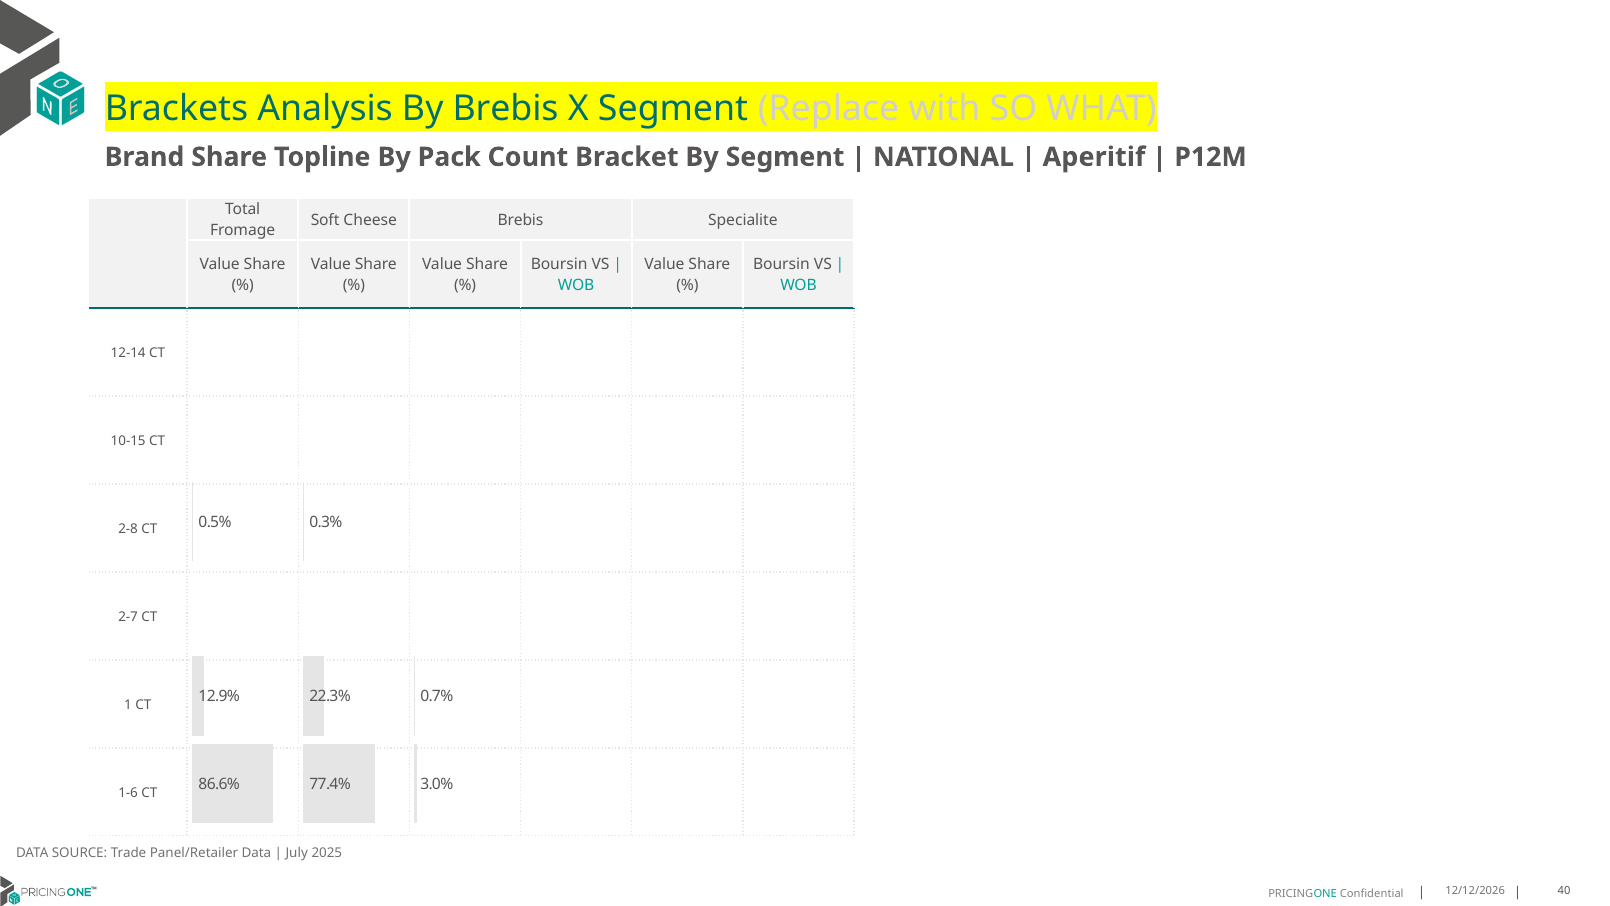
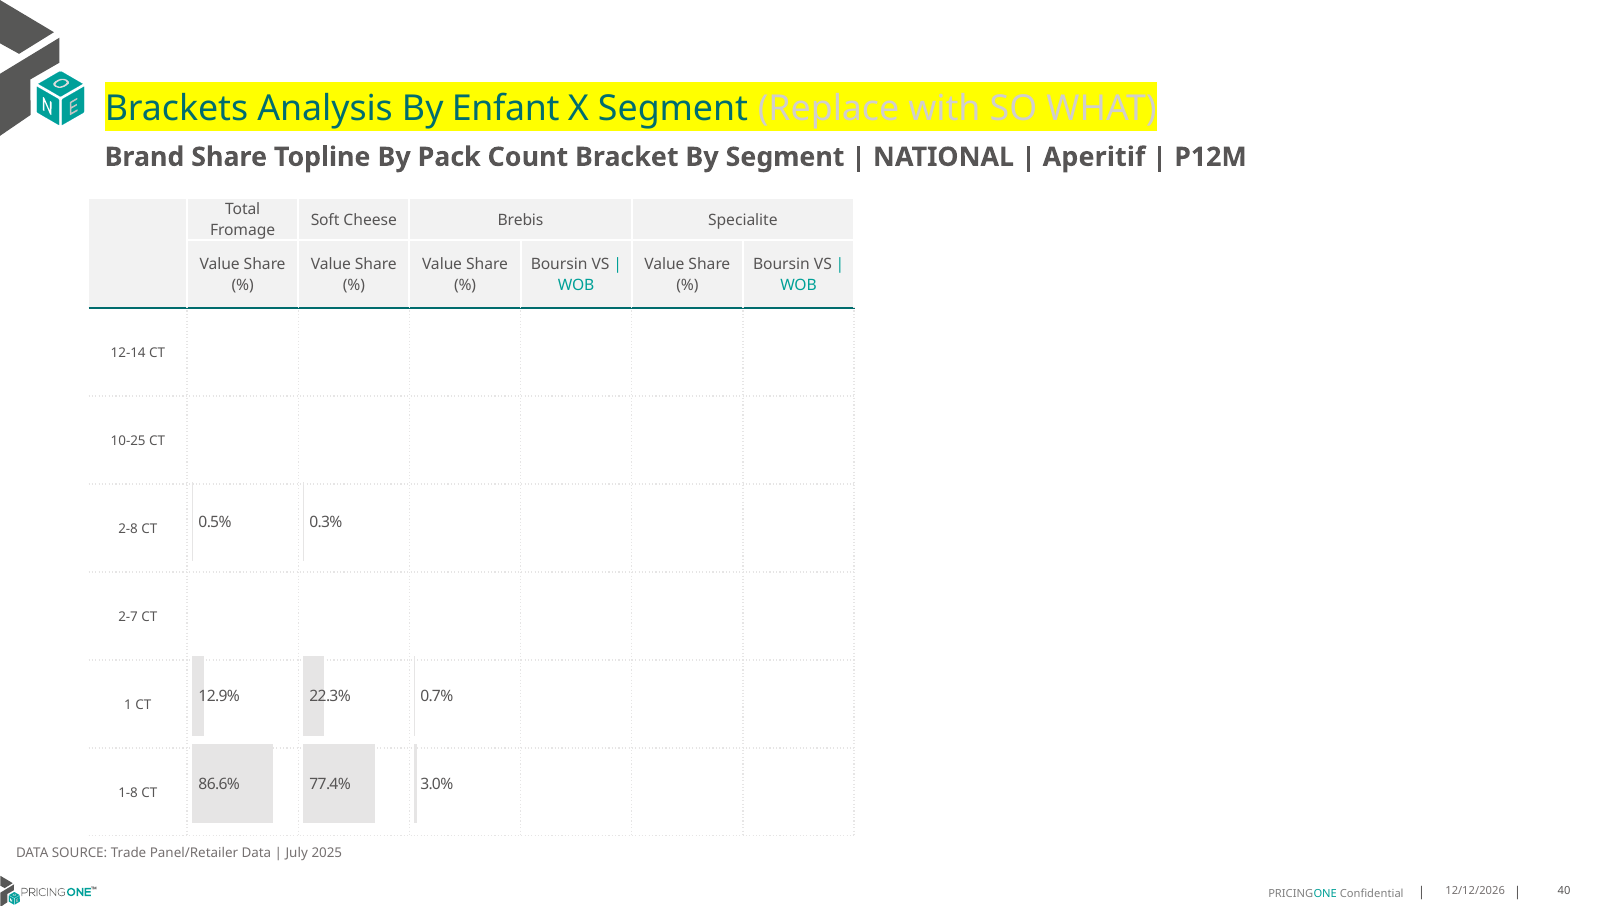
By Brebis: Brebis -> Enfant
10-15: 10-15 -> 10-25
1-6: 1-6 -> 1-8
